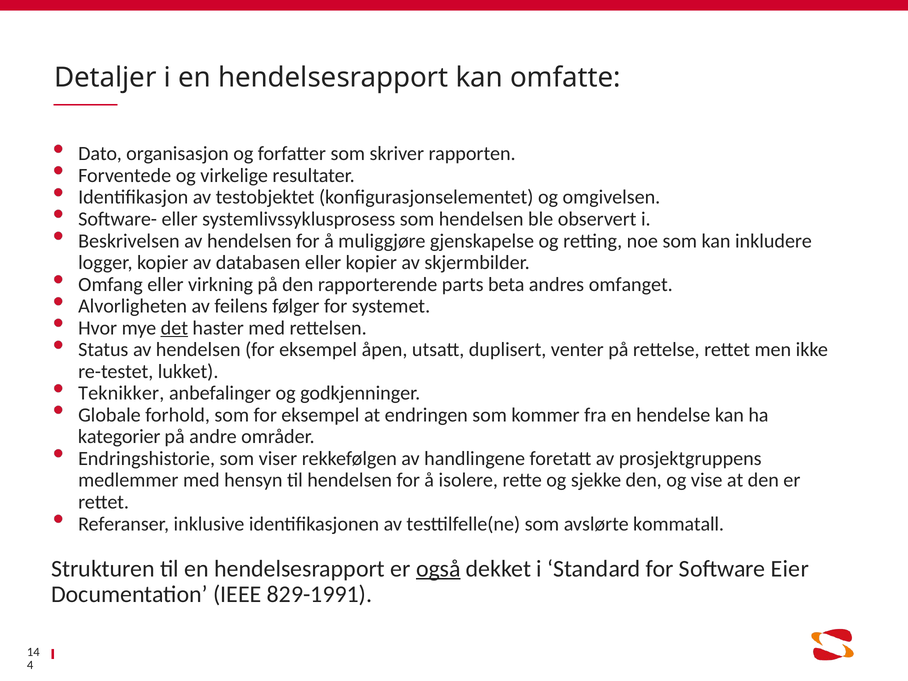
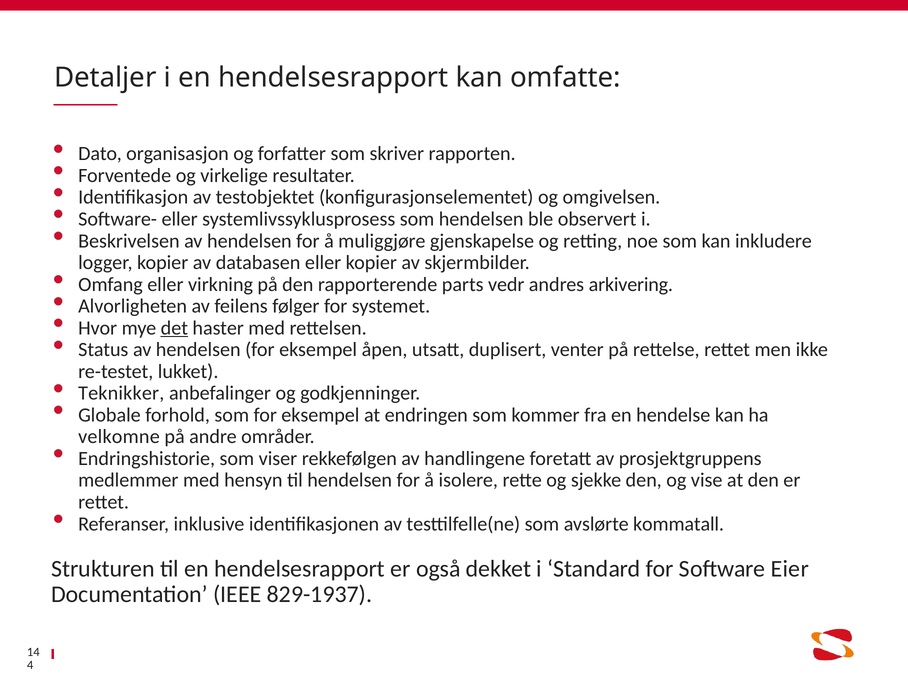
beta: beta -> vedr
omfanget: omfanget -> arkivering
kategorier: kategorier -> velkomne
også underline: present -> none
829-1991: 829-1991 -> 829-1937
